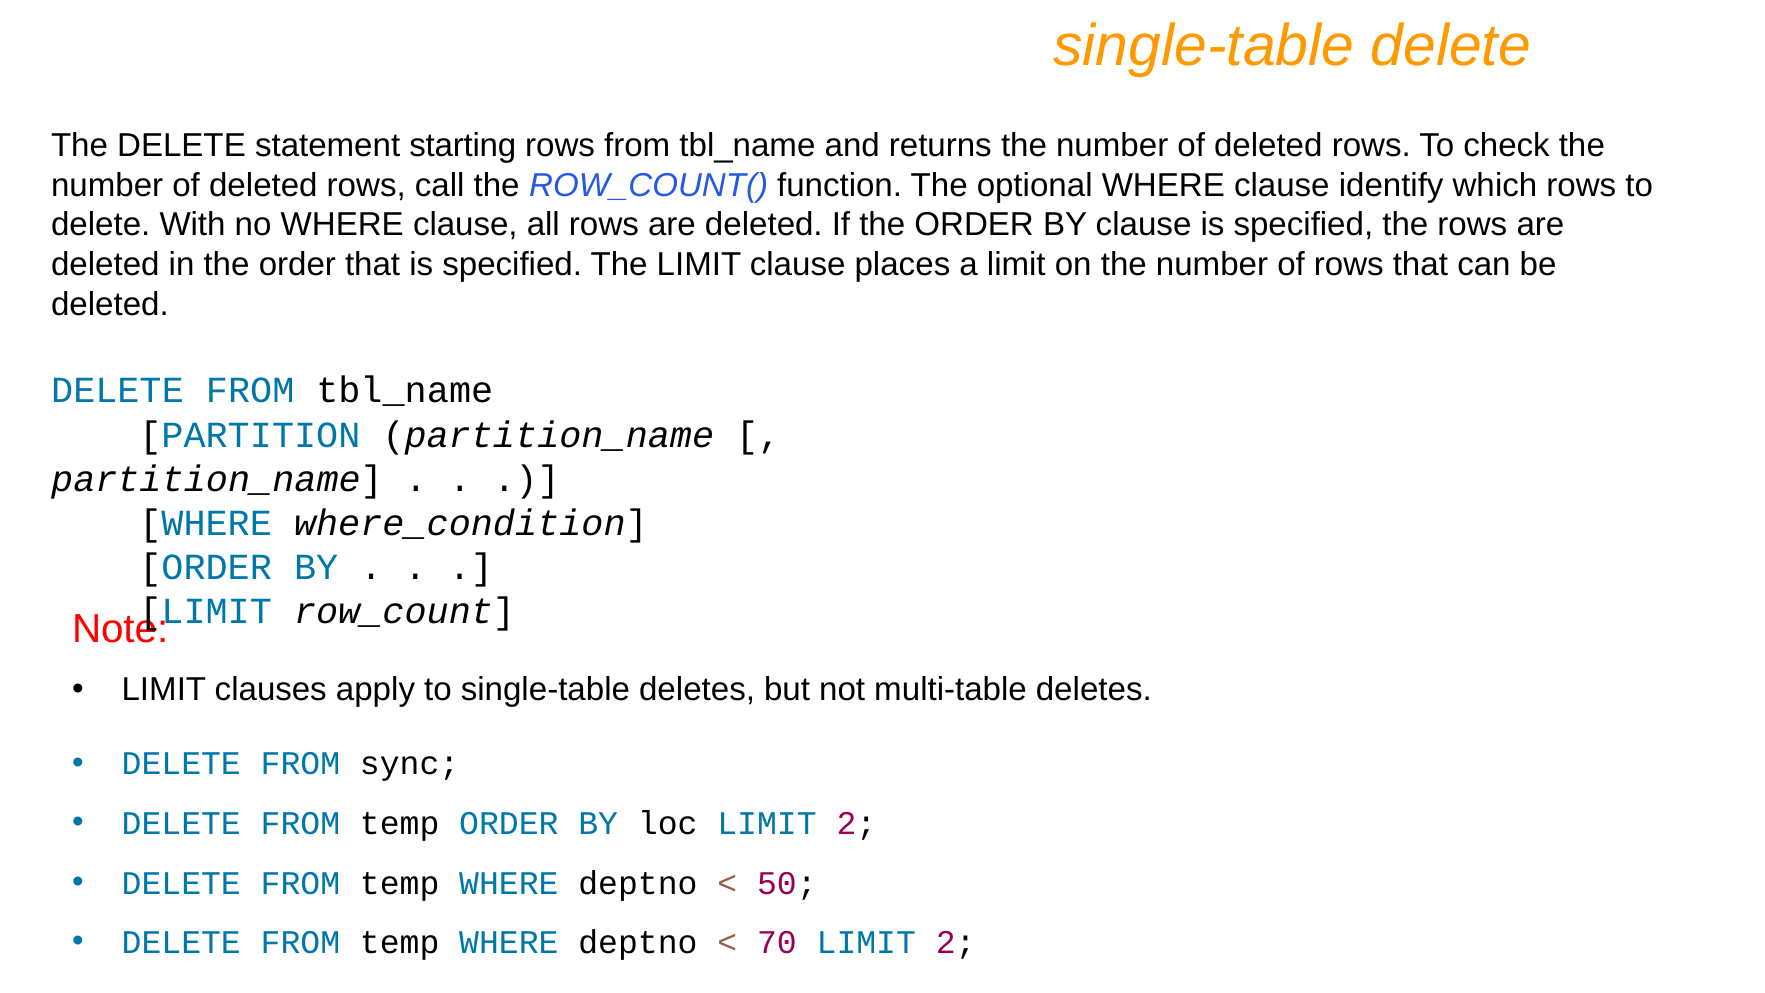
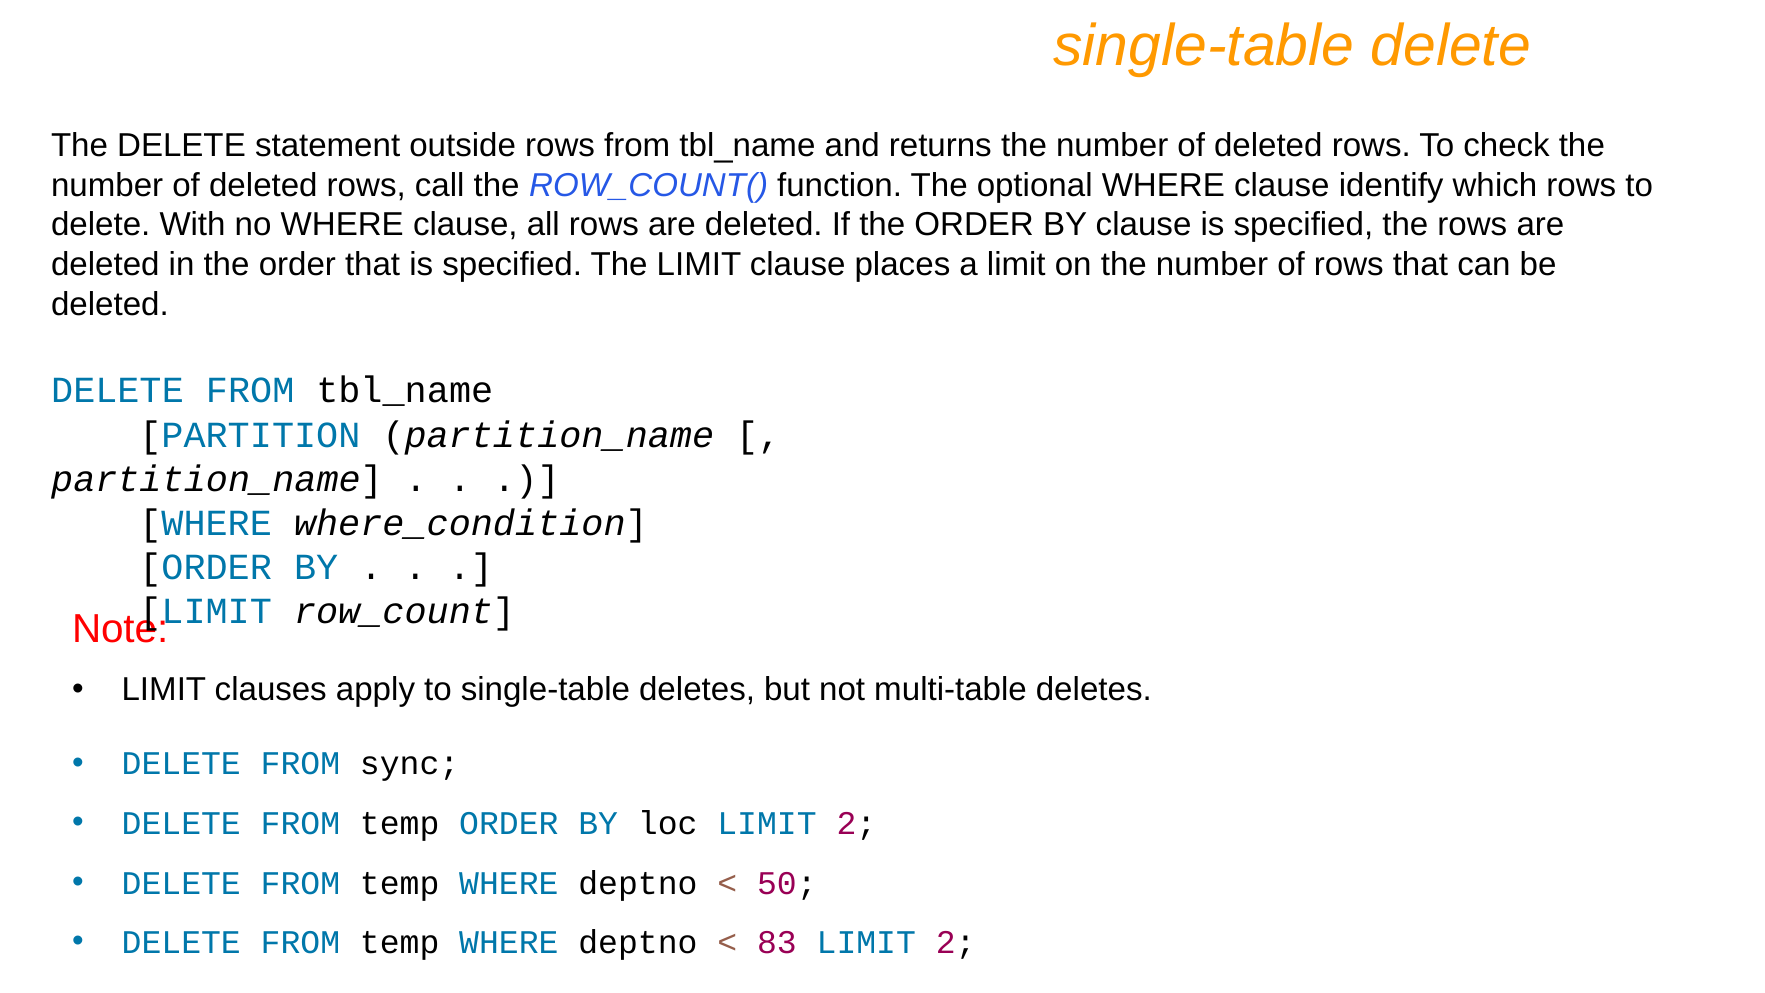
starting: starting -> outside
70: 70 -> 83
